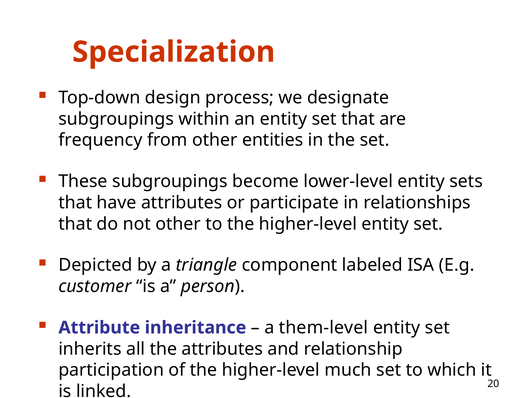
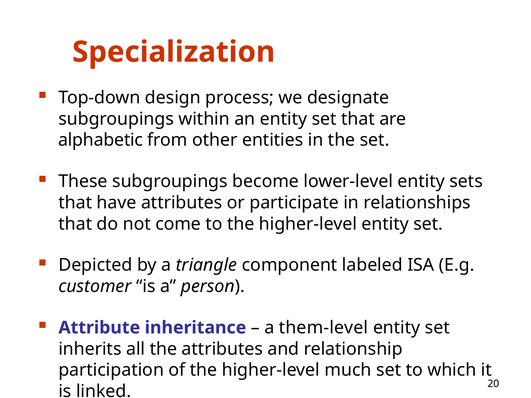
frequency: frequency -> alphabetic
not other: other -> come
